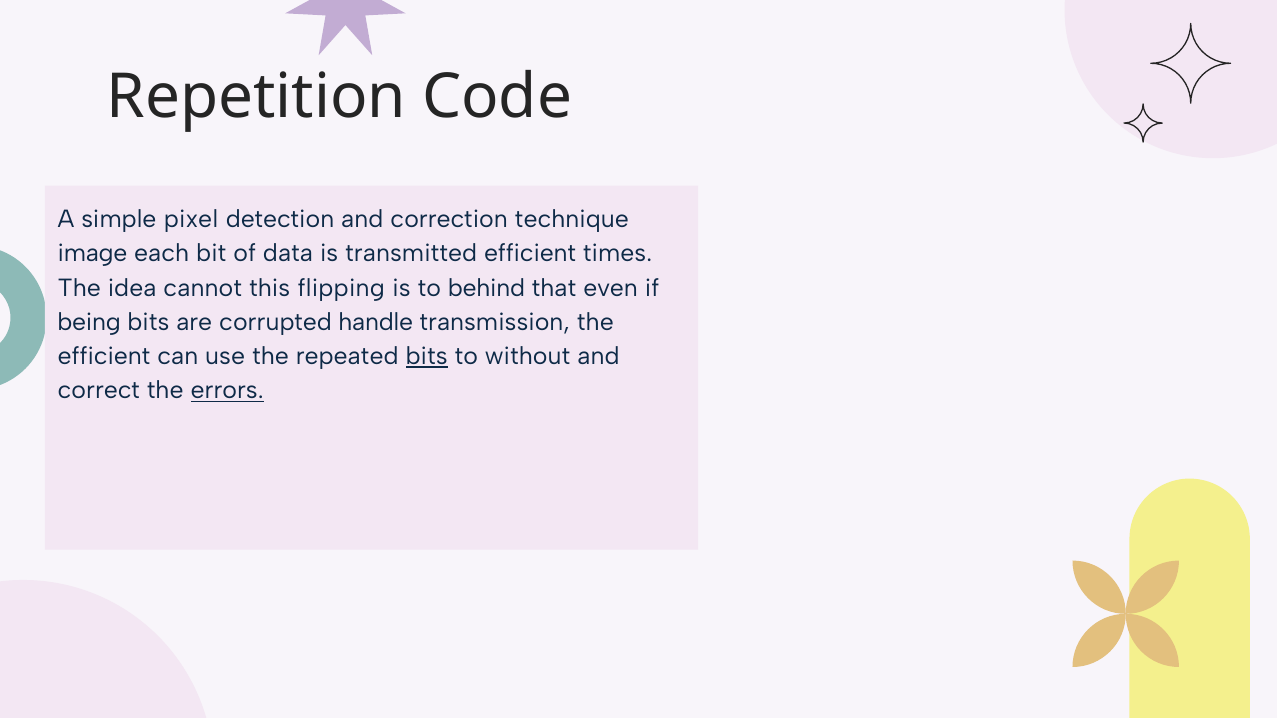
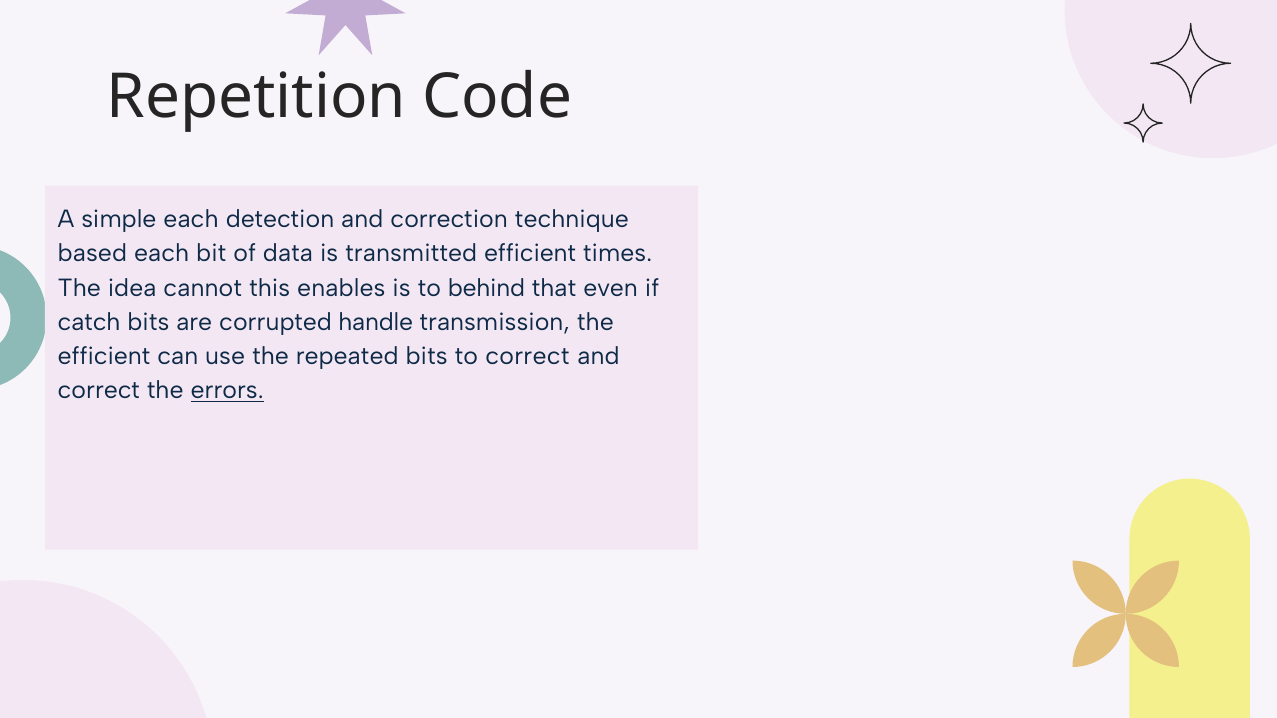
simple pixel: pixel -> each
image: image -> based
flipping: flipping -> enables
being: being -> catch
bits at (427, 357) underline: present -> none
to without: without -> correct
